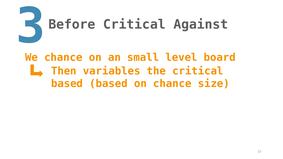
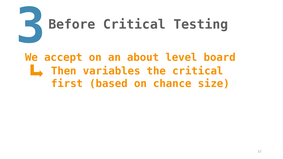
Against: Against -> Testing
We chance: chance -> accept
small: small -> about
based at (67, 84): based -> first
